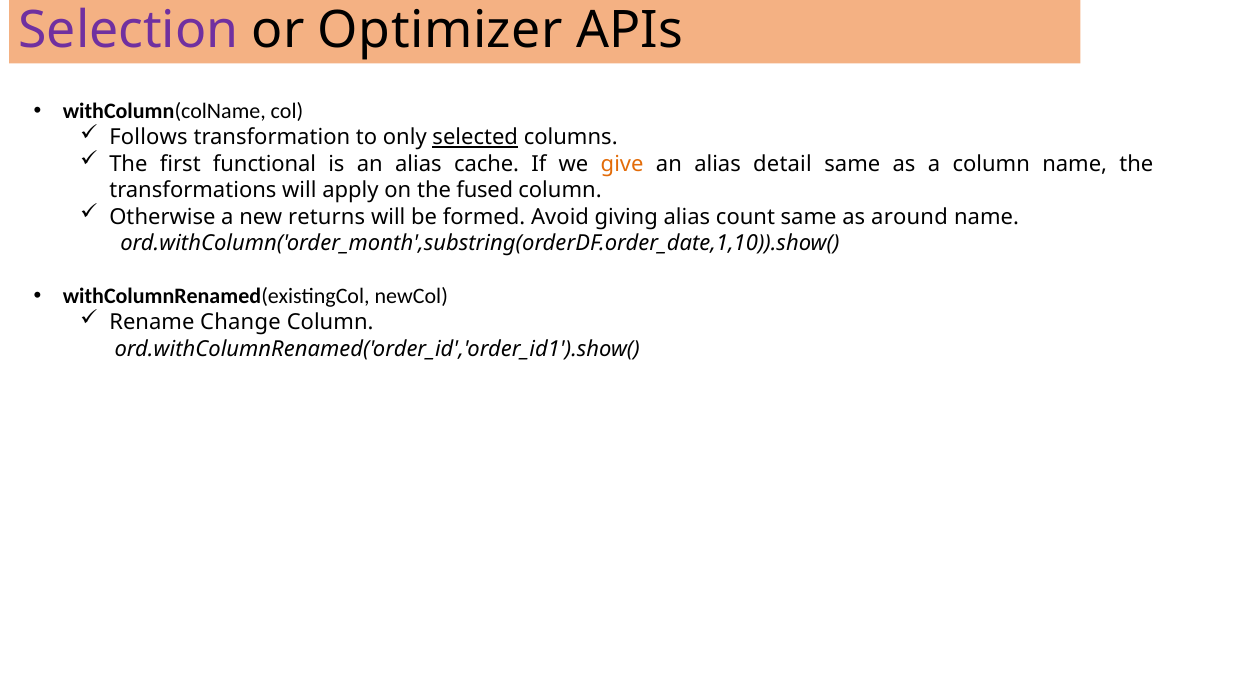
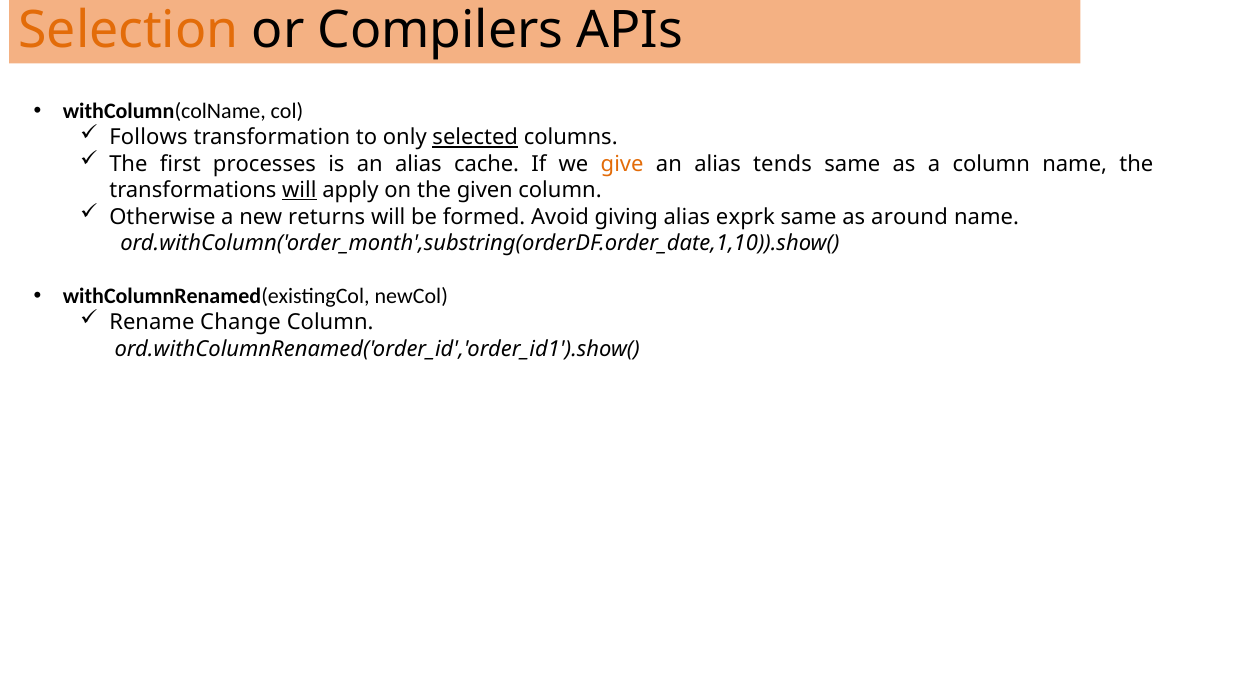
Selection colour: purple -> orange
Optimizer: Optimizer -> Compilers
functional: functional -> processes
detail: detail -> tends
will at (299, 190) underline: none -> present
fused: fused -> given
count: count -> exprk
